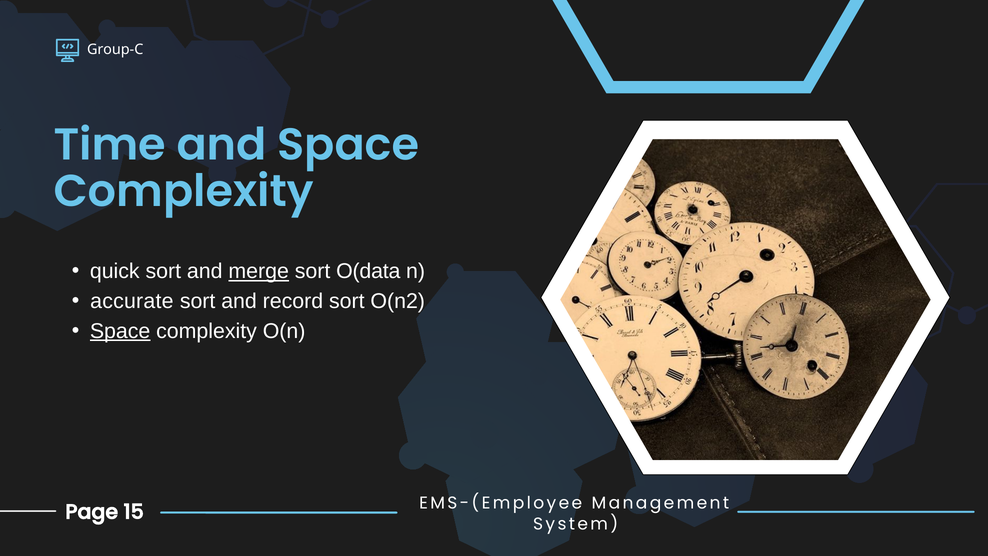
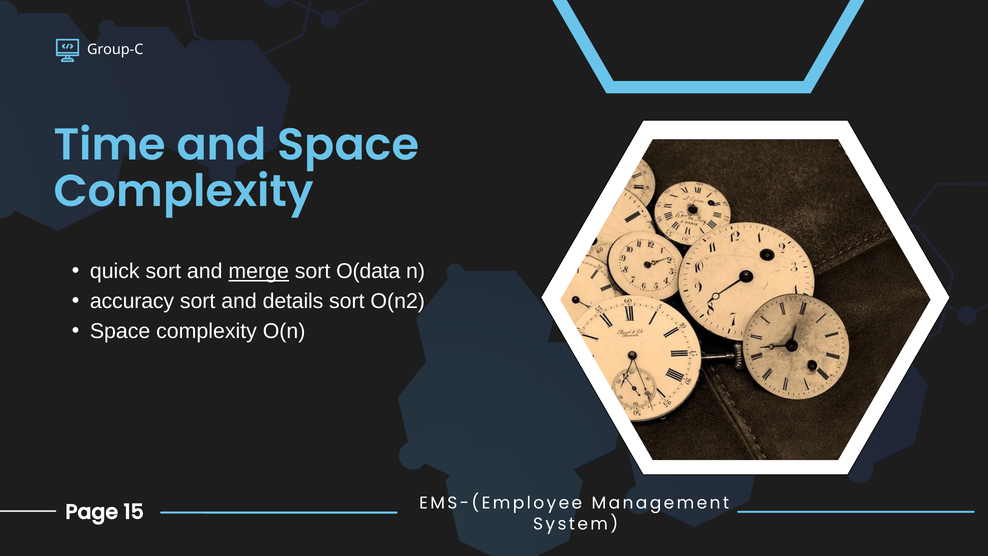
accurate: accurate -> accuracy
record: record -> details
Space at (120, 331) underline: present -> none
